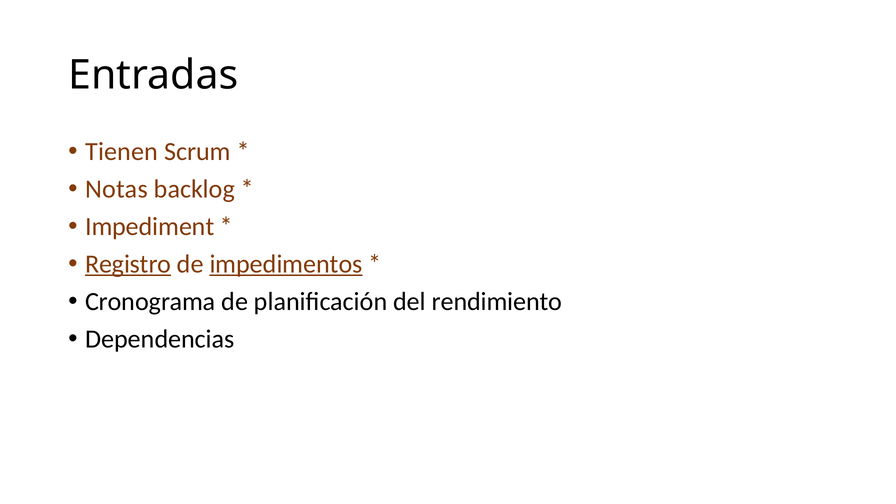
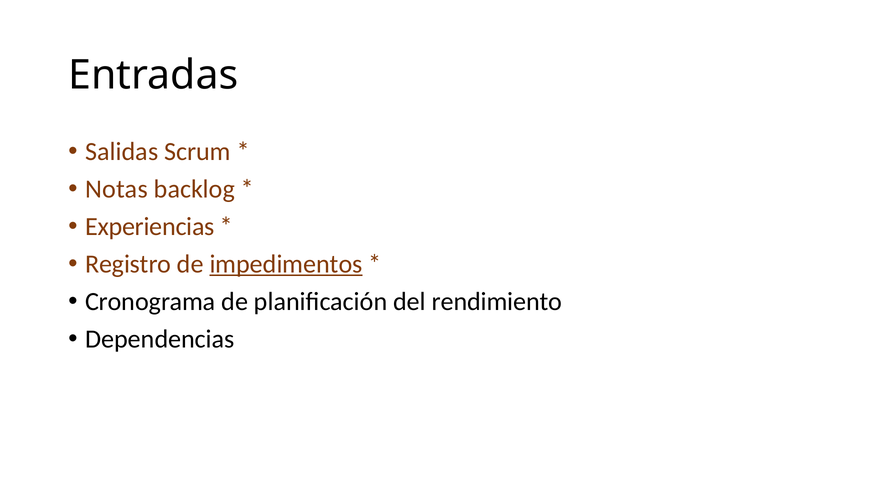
Tienen: Tienen -> Salidas
Impediment: Impediment -> Experiencias
Registro underline: present -> none
